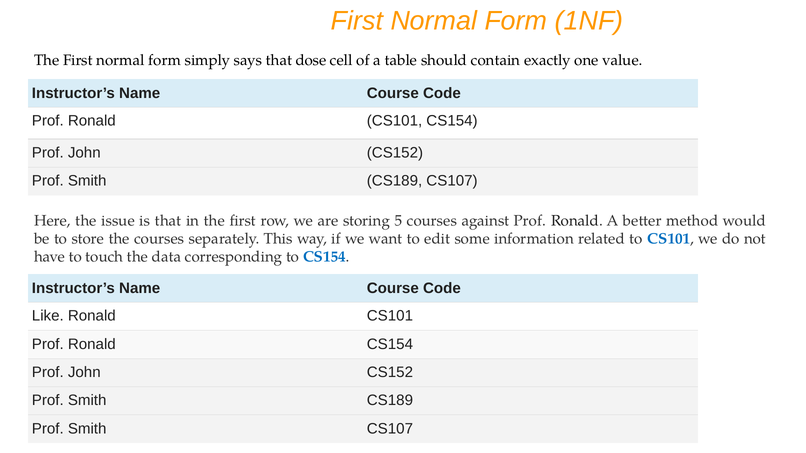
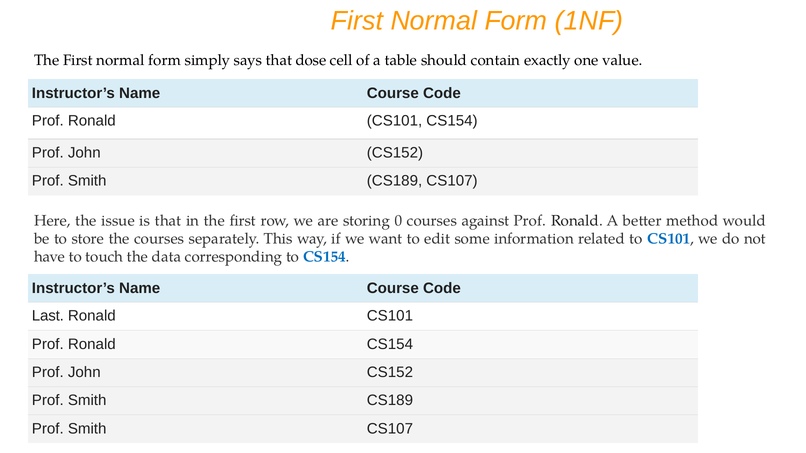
5: 5 -> 0
Like: Like -> Last
